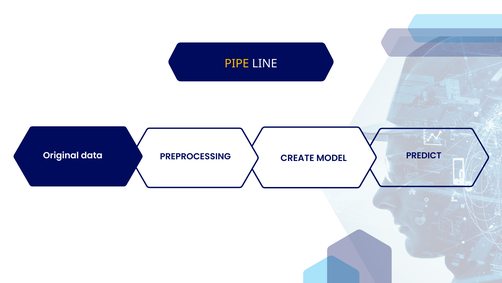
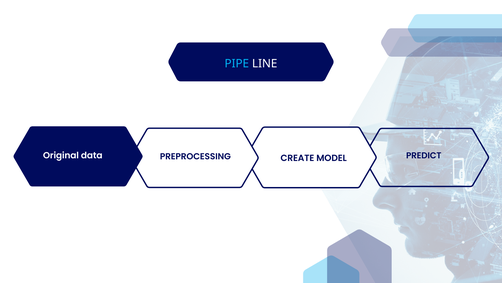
PIPE colour: yellow -> light blue
